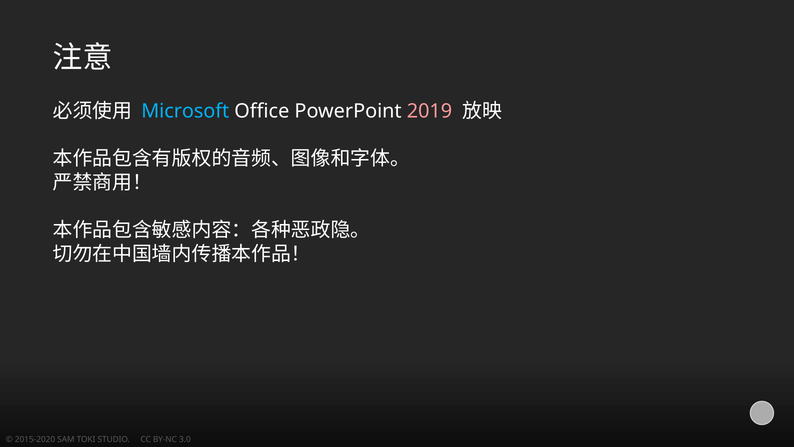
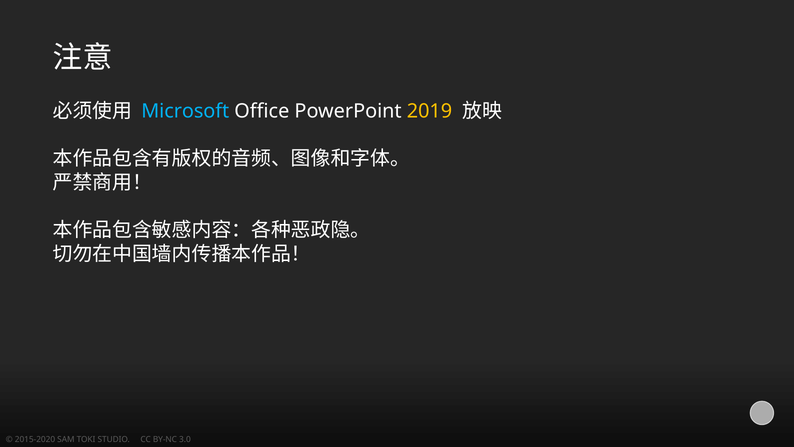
2019 colour: pink -> yellow
